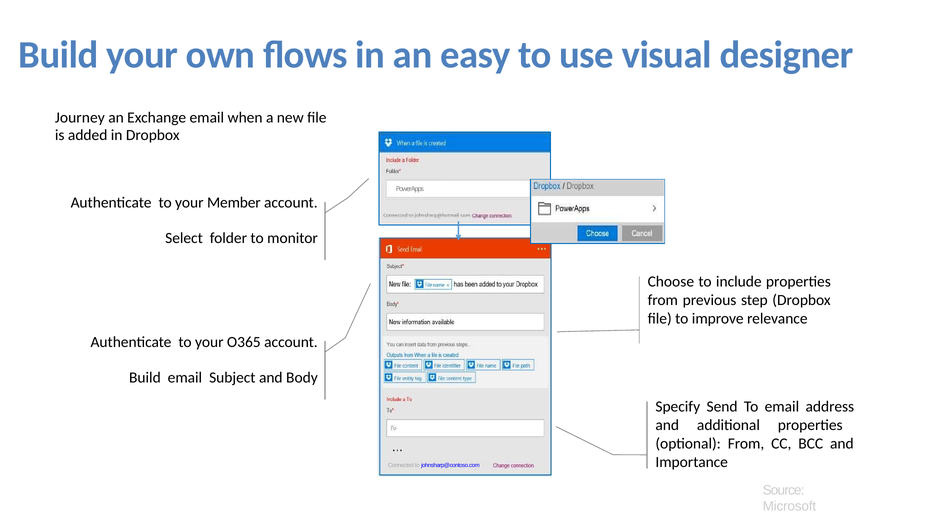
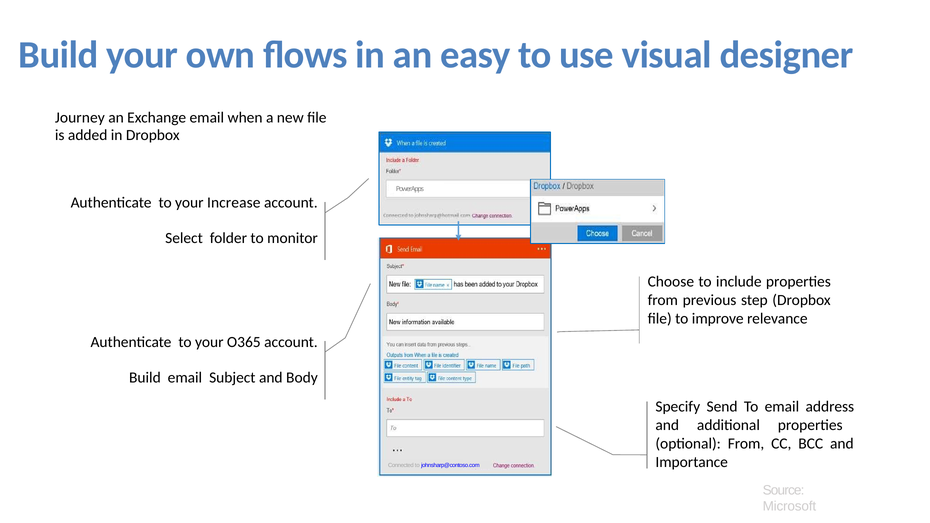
Member: Member -> Increase
